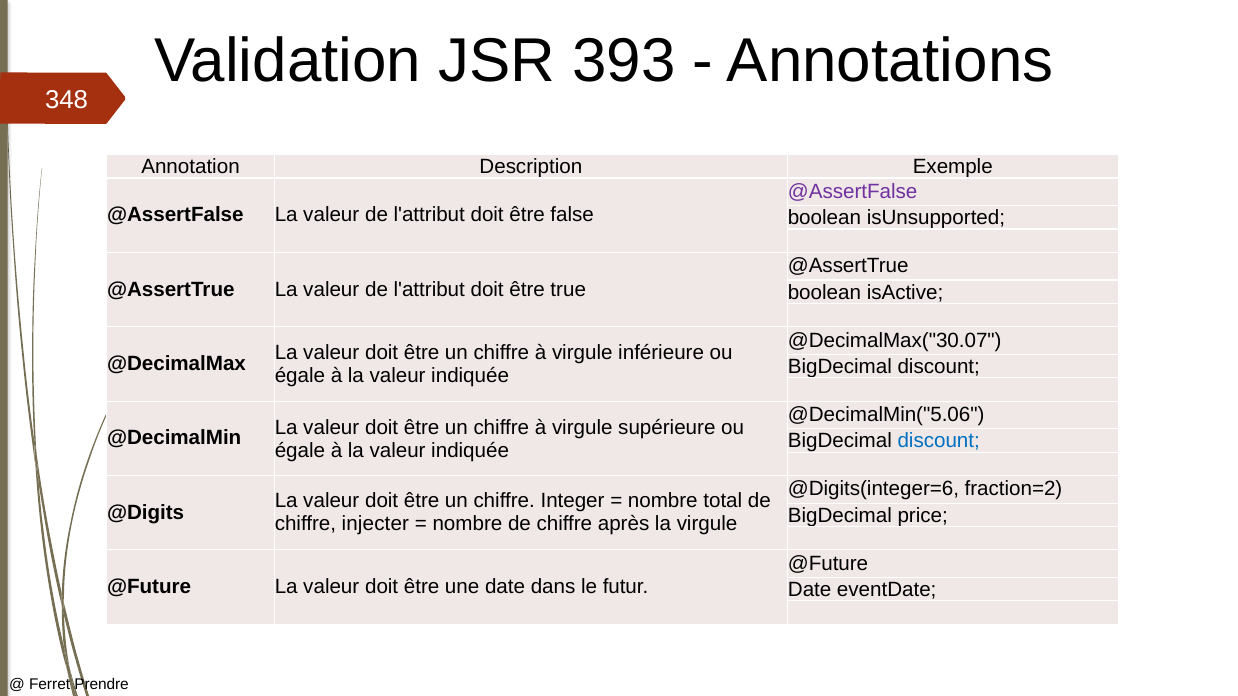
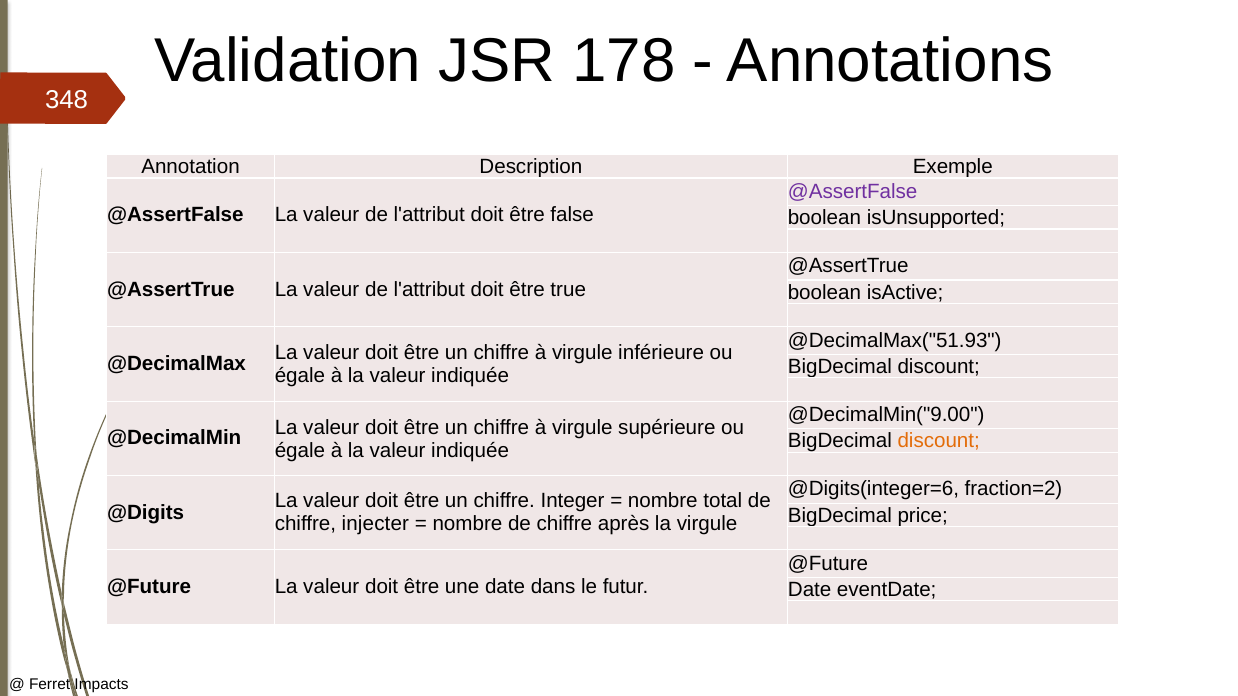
393: 393 -> 178
@DecimalMax("30.07: @DecimalMax("30.07 -> @DecimalMax("51.93
@DecimalMin("5.06: @DecimalMin("5.06 -> @DecimalMin("9.00
discount at (939, 441) colour: blue -> orange
Prendre: Prendre -> Impacts
